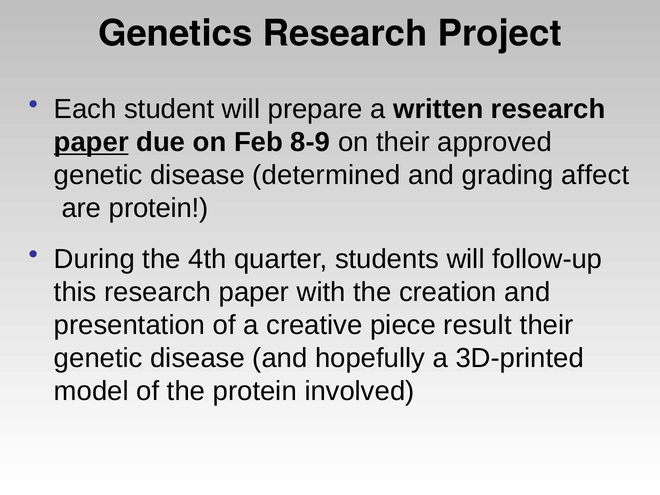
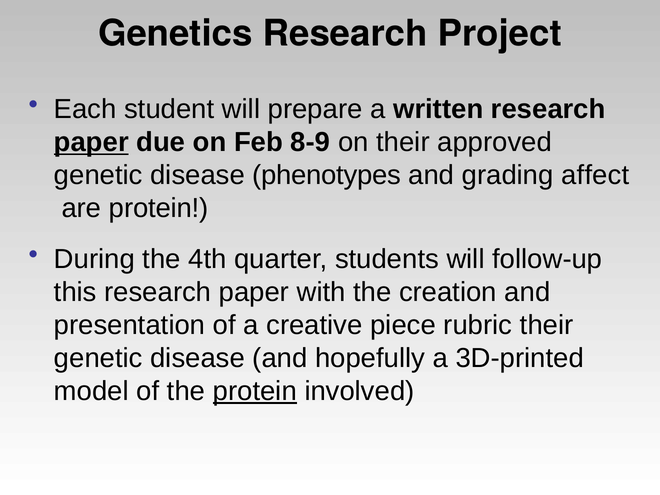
determined: determined -> phenotypes
result: result -> rubric
protein at (255, 391) underline: none -> present
